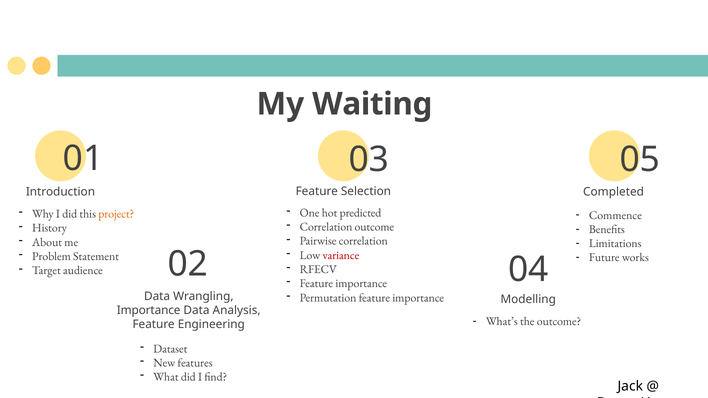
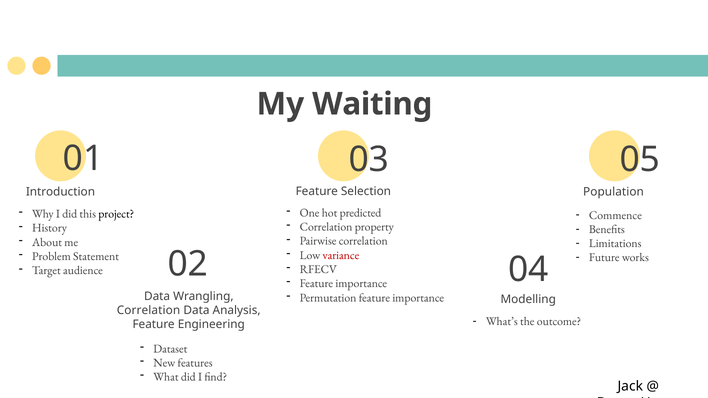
Completed: Completed -> Population
project colour: orange -> black
Correlation outcome: outcome -> property
Importance at (149, 311): Importance -> Correlation
